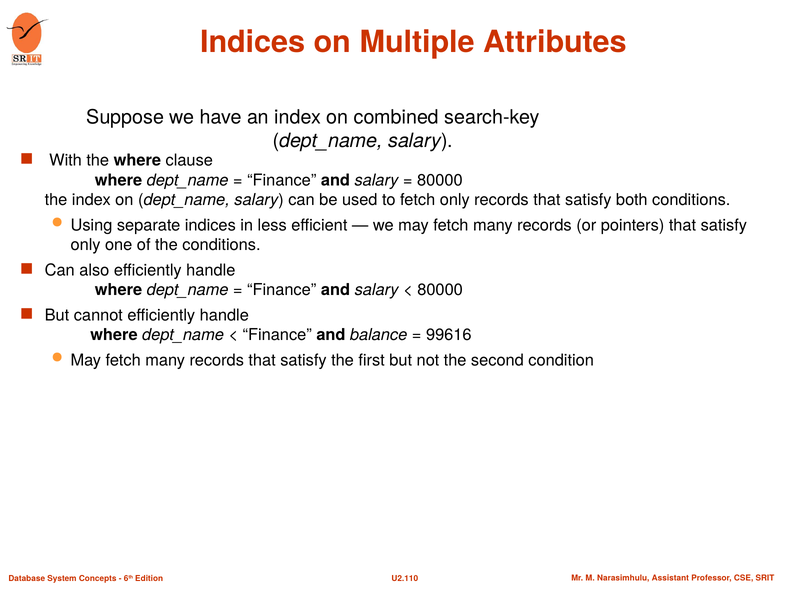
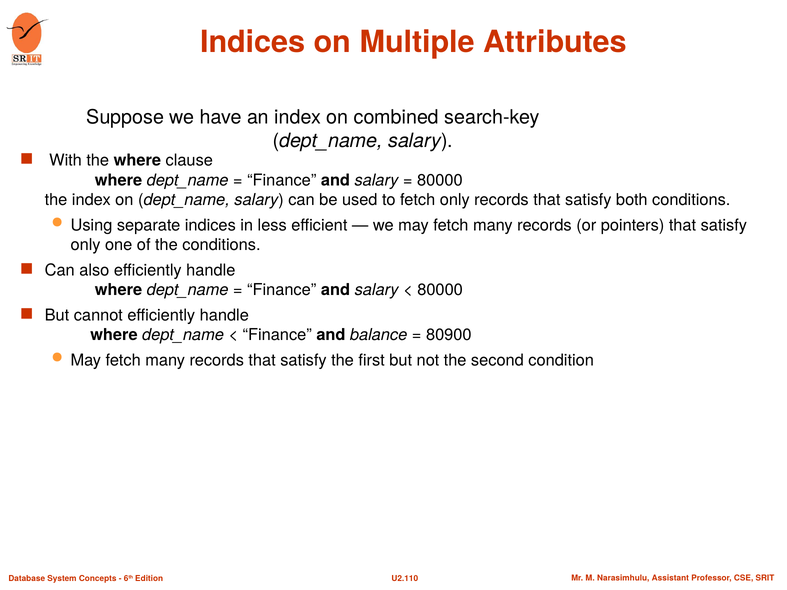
99616: 99616 -> 80900
